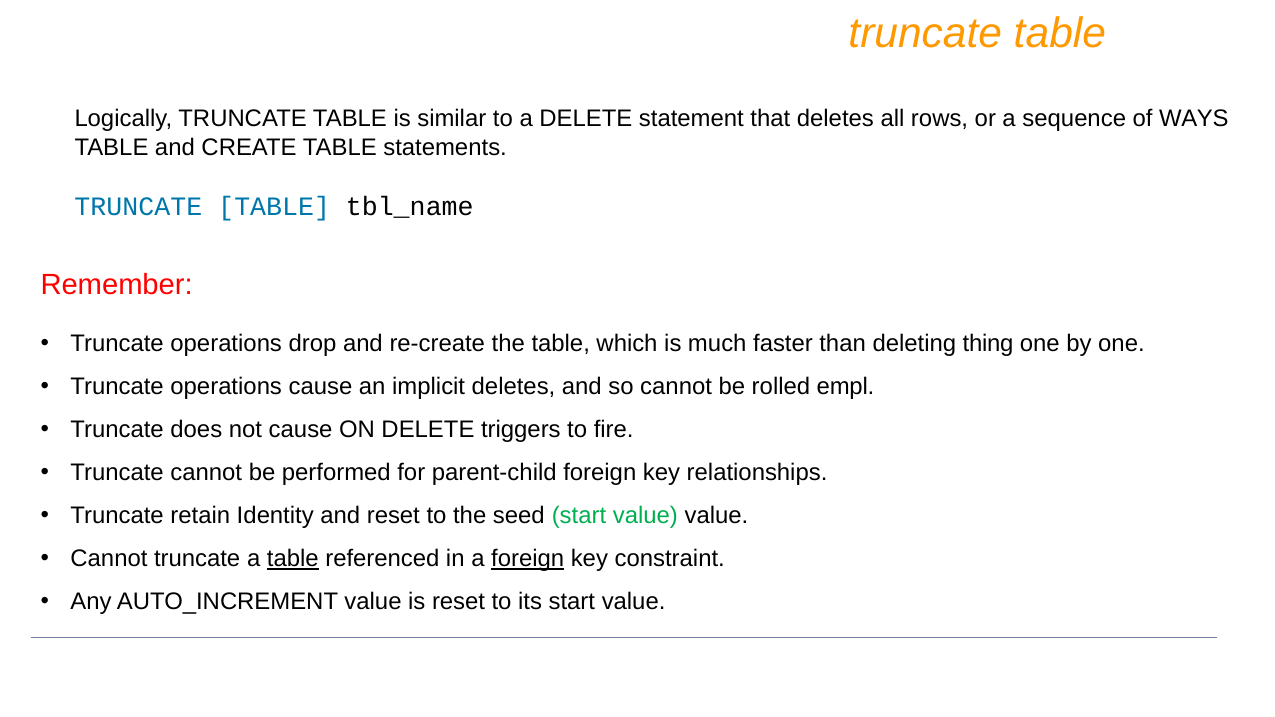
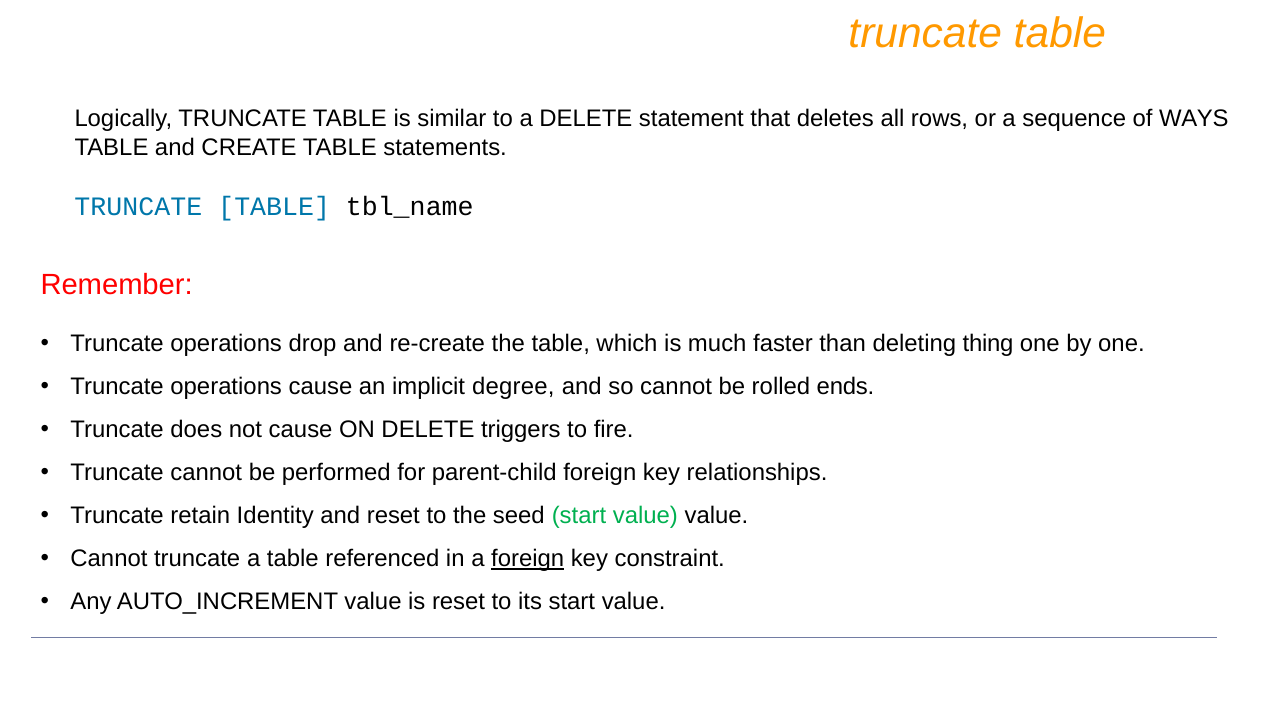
implicit deletes: deletes -> degree
empl: empl -> ends
table at (293, 559) underline: present -> none
